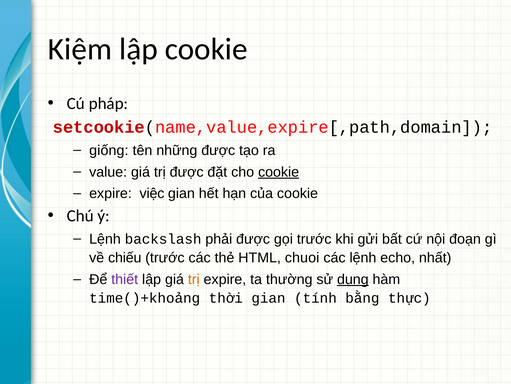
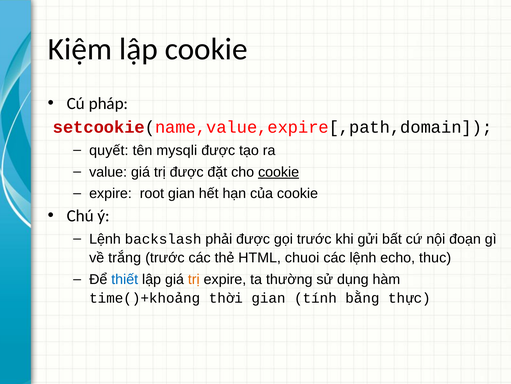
giống: giống -> quyết
những: những -> mysqli
việc: việc -> root
chiếu: chiếu -> trắng
nhất: nhất -> thuc
thiết colour: purple -> blue
dụng underline: present -> none
